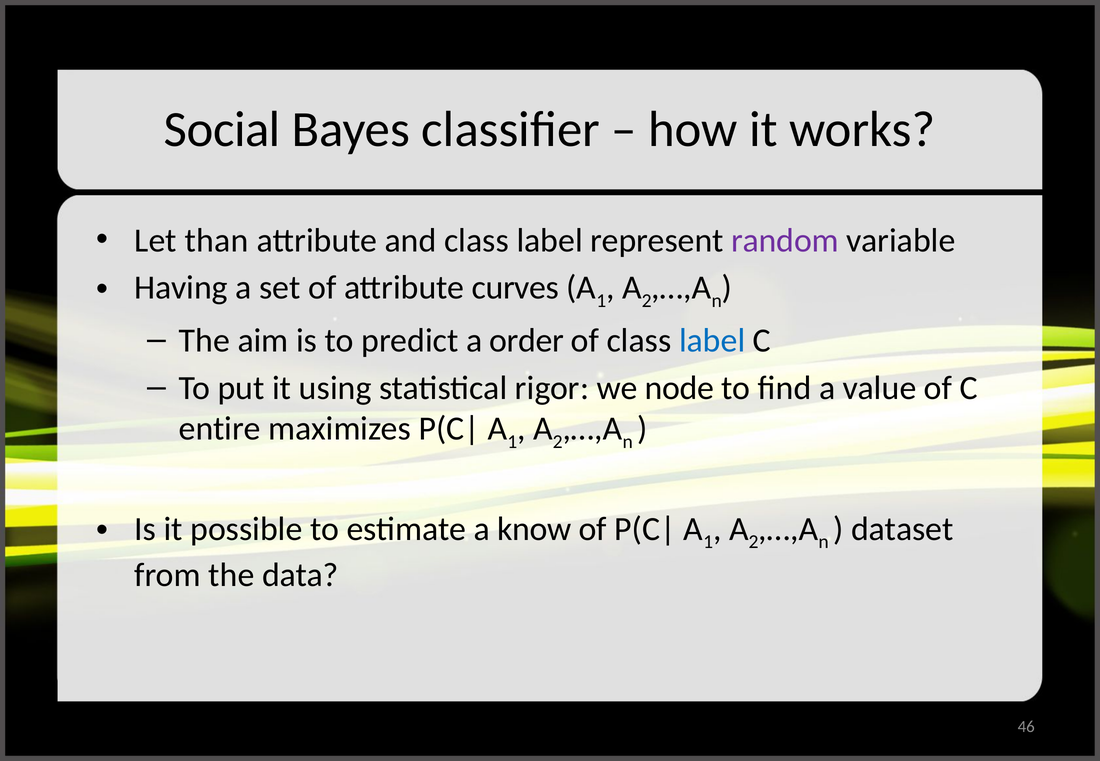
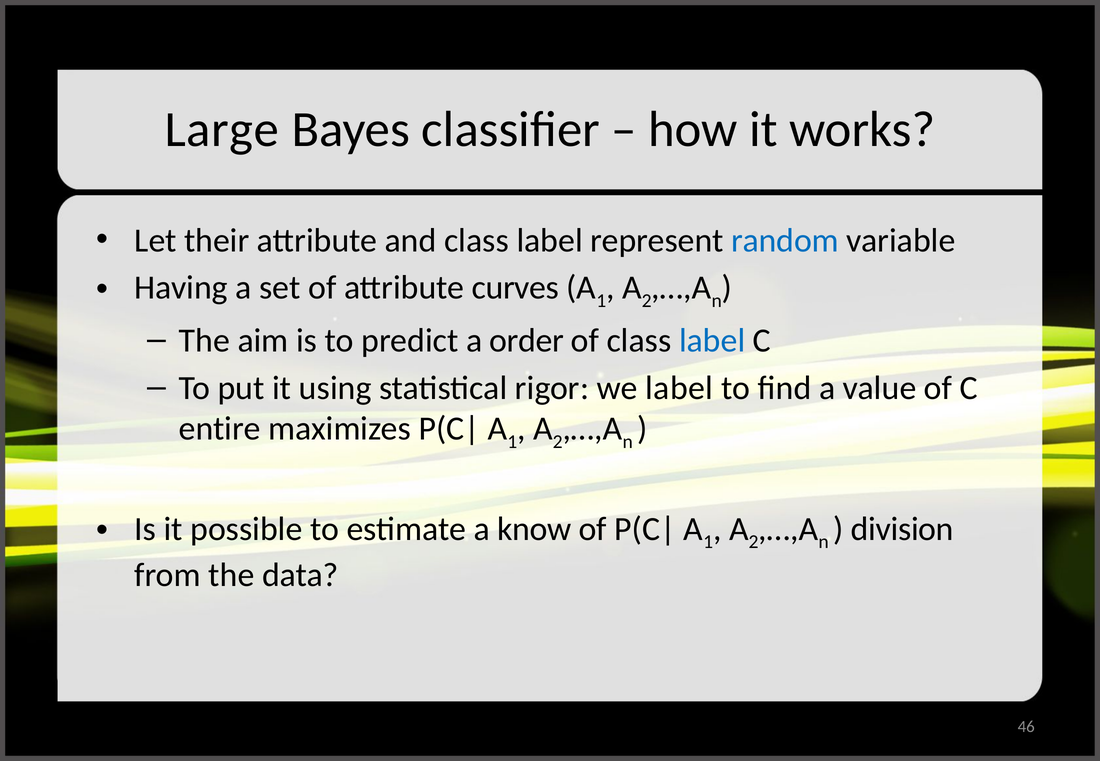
Social: Social -> Large
than: than -> their
random colour: purple -> blue
we node: node -> label
dataset: dataset -> division
